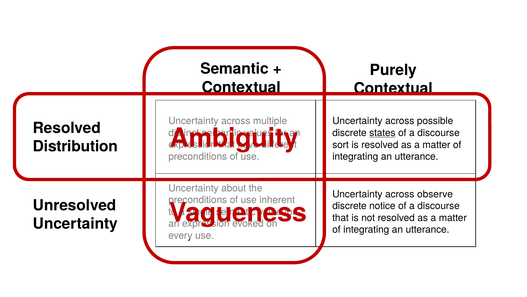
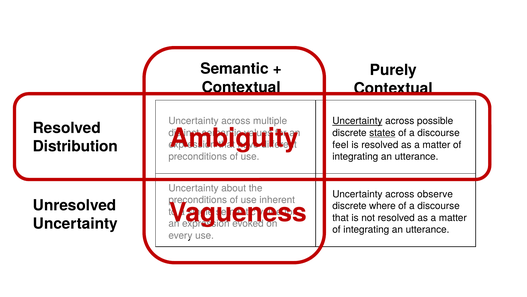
Uncertainty at (357, 121) underline: none -> present
sort: sort -> feel
notice: notice -> where
